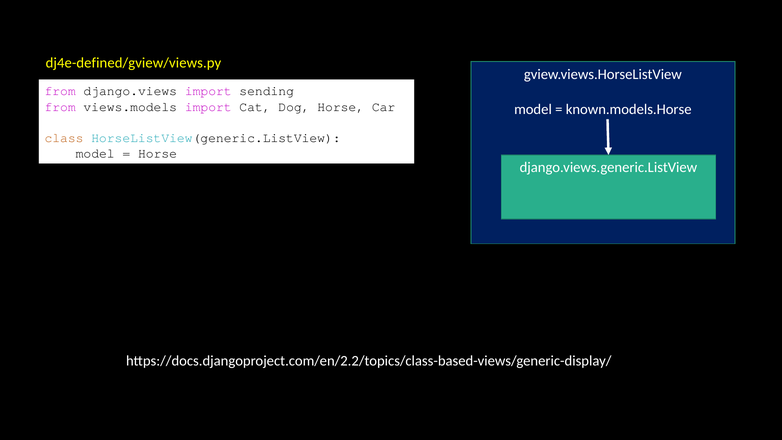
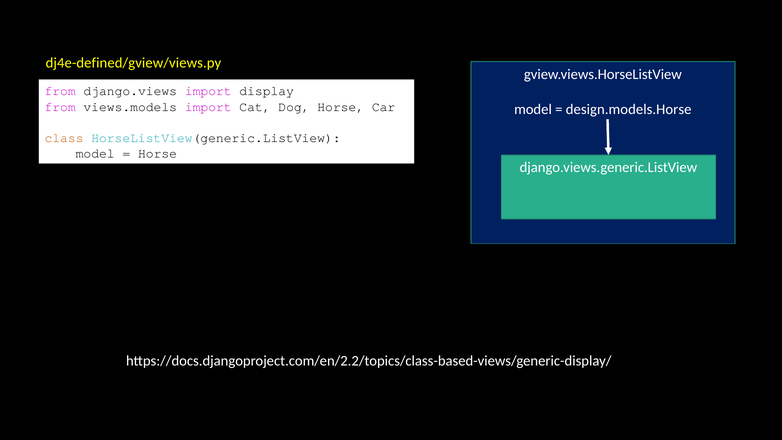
sending: sending -> display
known.models.Horse: known.models.Horse -> design.models.Horse
